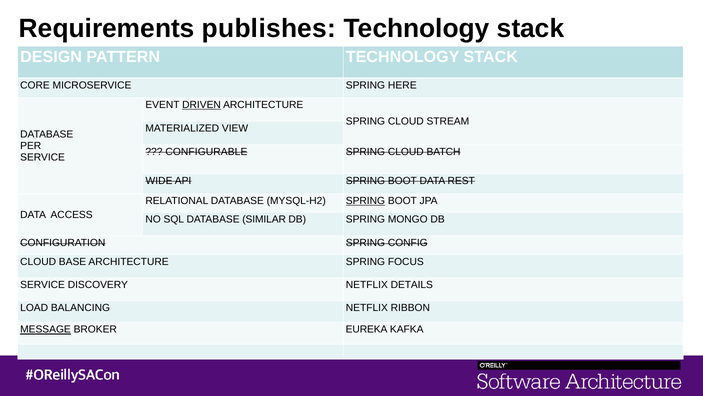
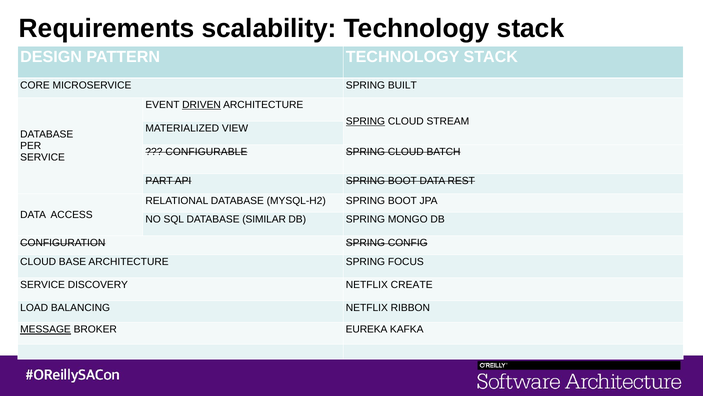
publishes: publishes -> scalability
HERE: HERE -> BUILT
SPRING at (365, 121) underline: none -> present
WIDE: WIDE -> PART
SPRING at (365, 201) underline: present -> none
DETAILS: DETAILS -> CREATE
